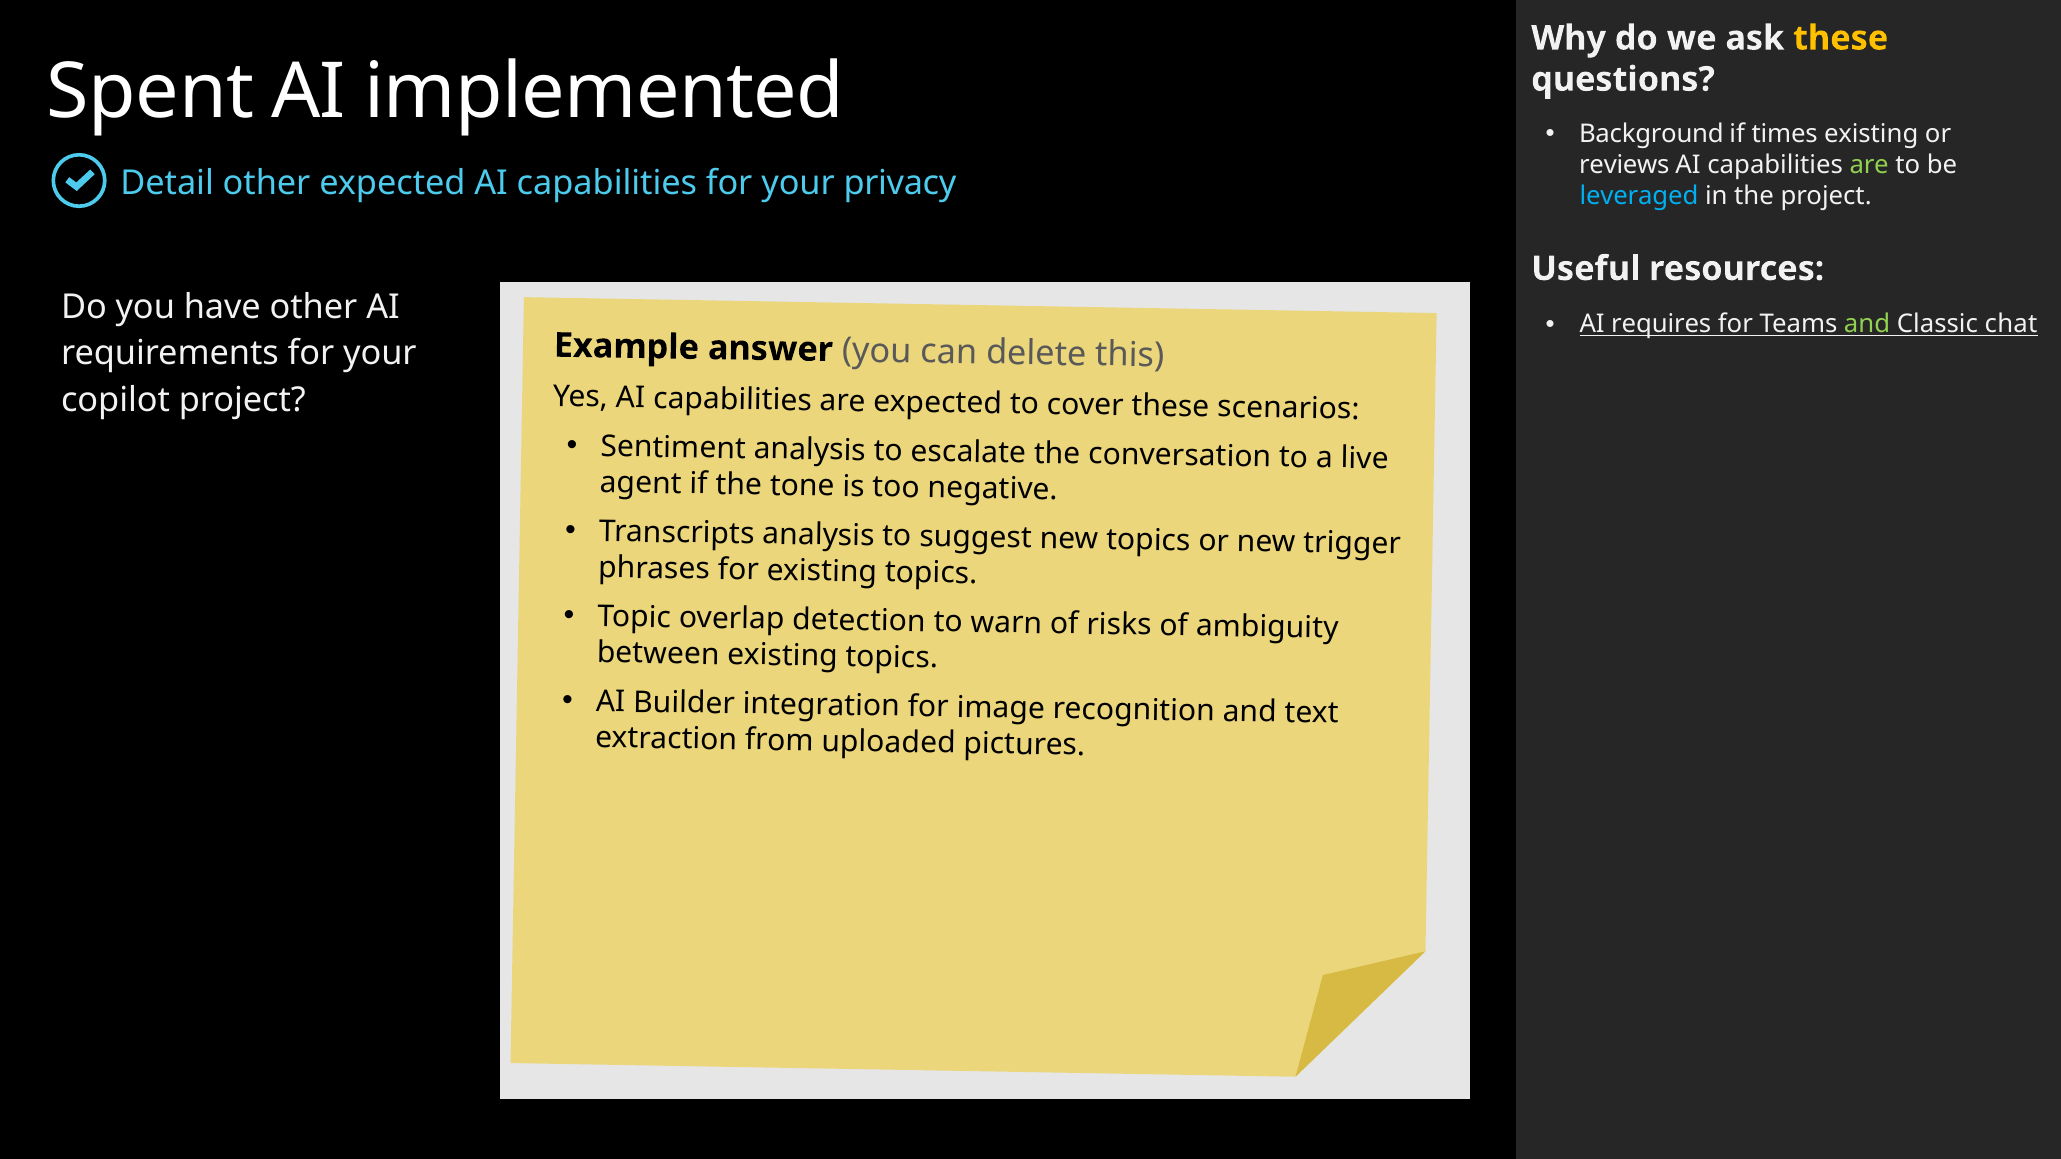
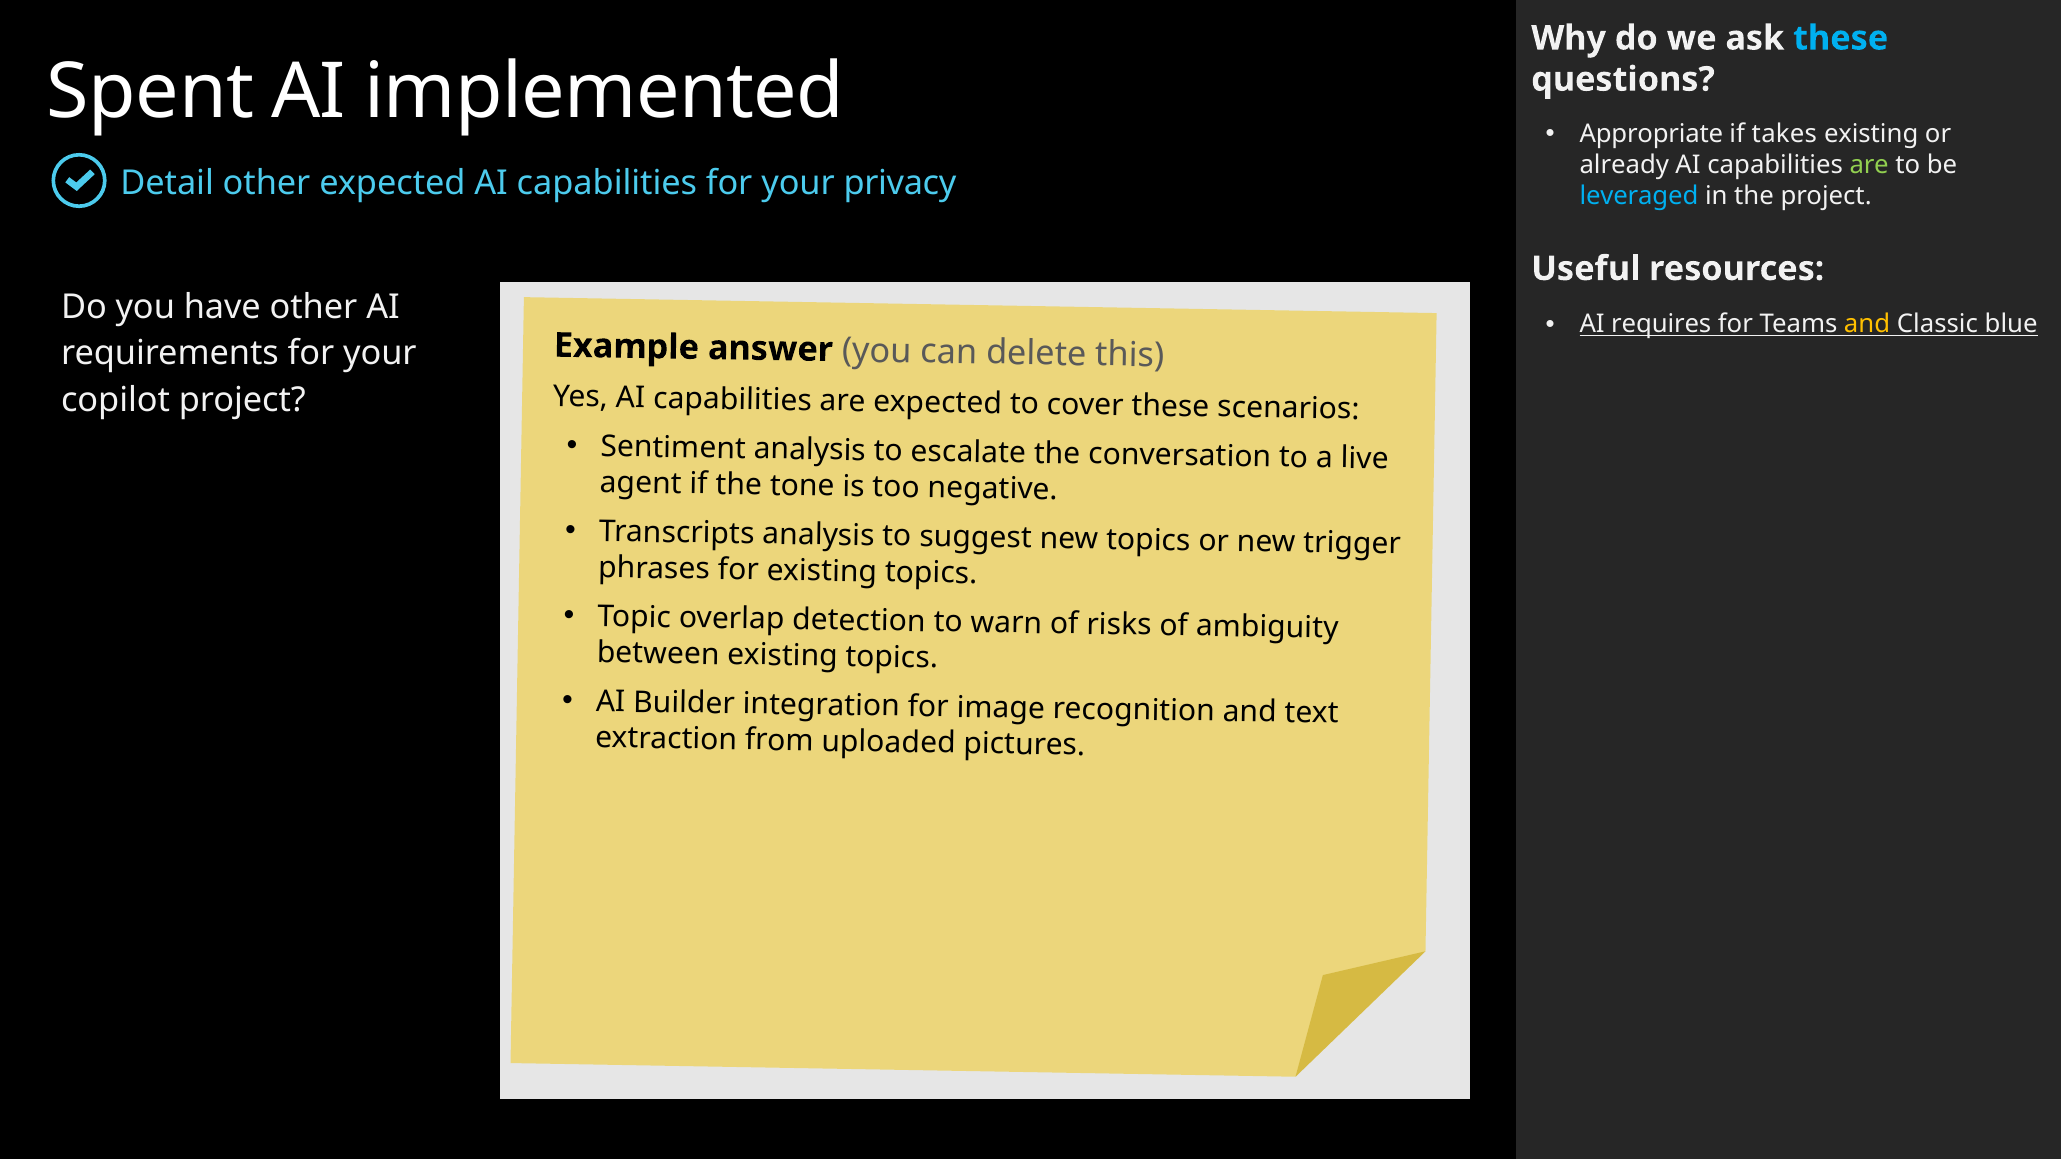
these at (1841, 38) colour: yellow -> light blue
Background: Background -> Appropriate
times: times -> takes
reviews: reviews -> already
and at (1867, 324) colour: light green -> yellow
chat: chat -> blue
